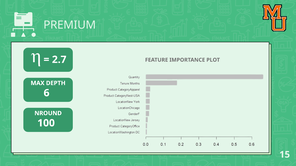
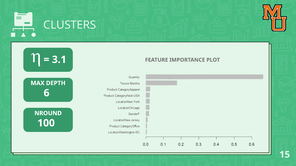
PREMIUM: PREMIUM -> CLUSTERS
2.7: 2.7 -> 3.1
